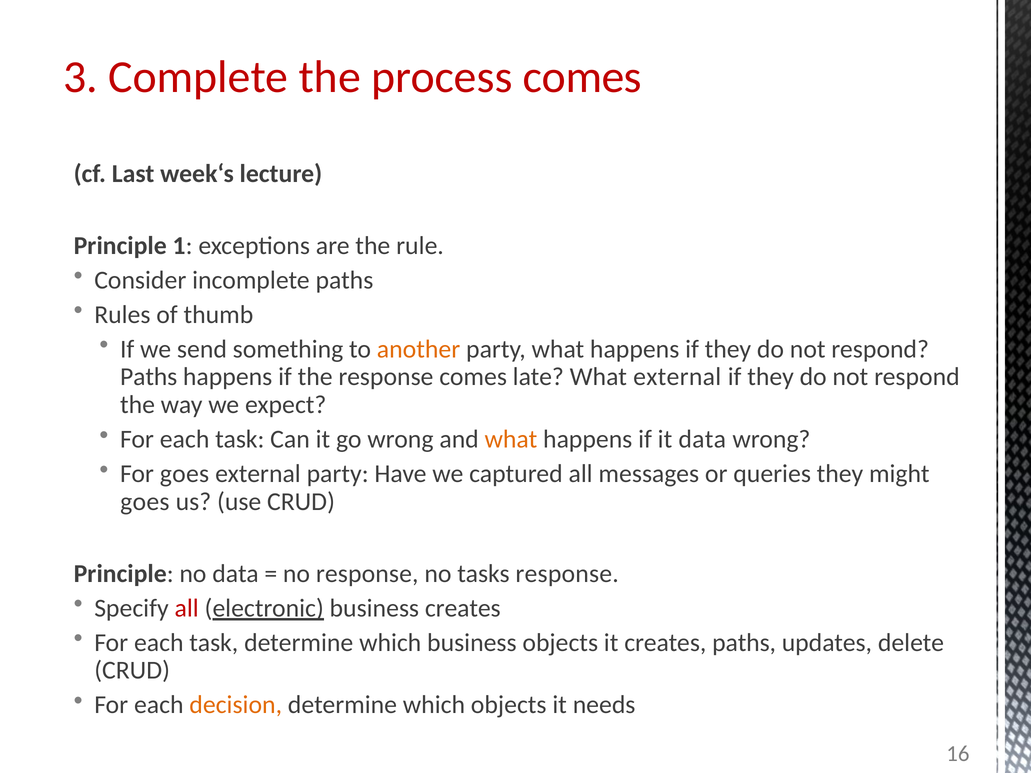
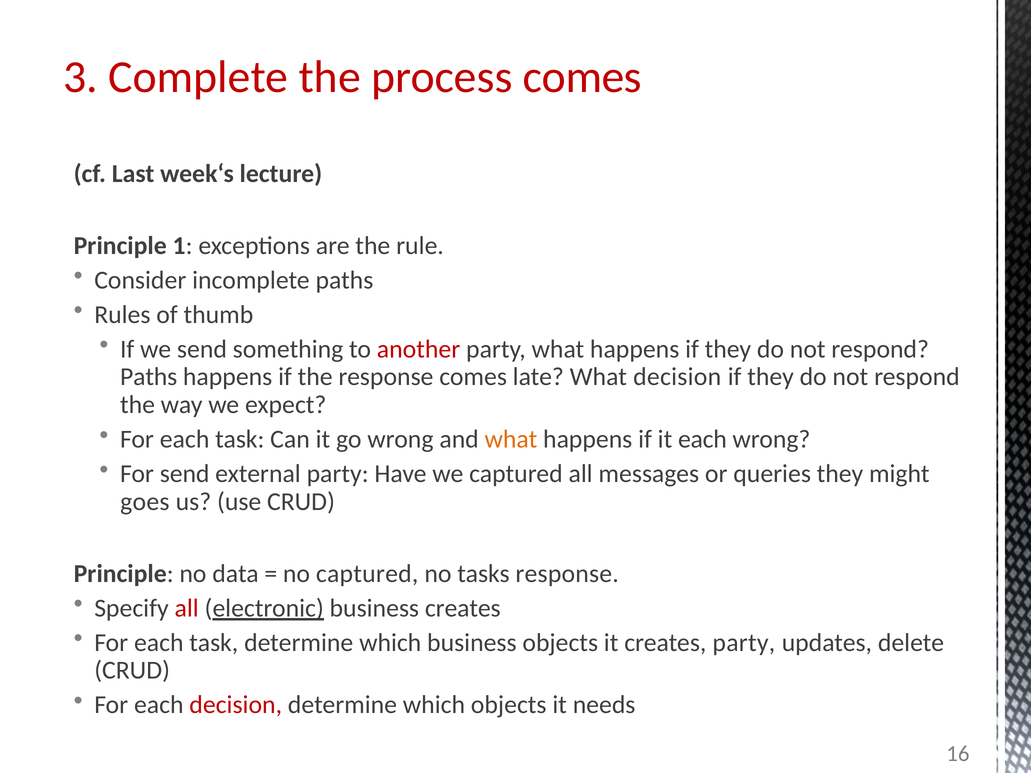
another colour: orange -> red
What external: external -> decision
it data: data -> each
For goes: goes -> send
no response: response -> captured
creates paths: paths -> party
decision at (236, 705) colour: orange -> red
